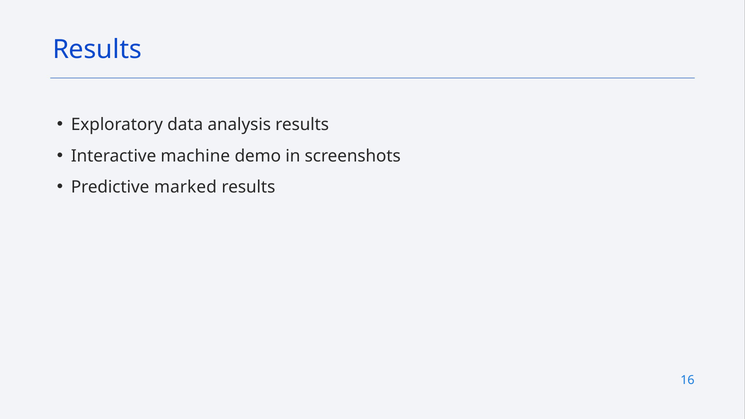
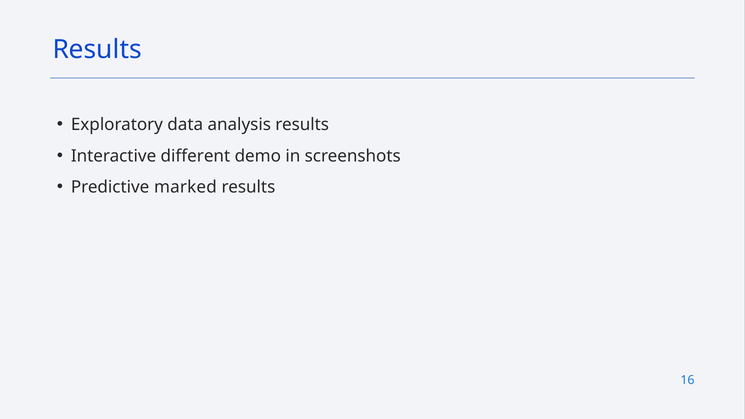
machine: machine -> different
